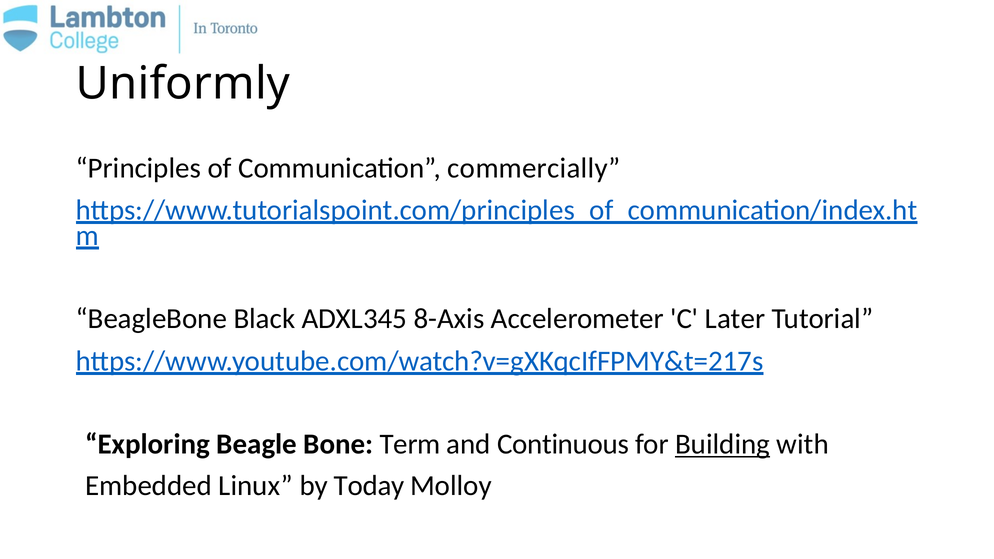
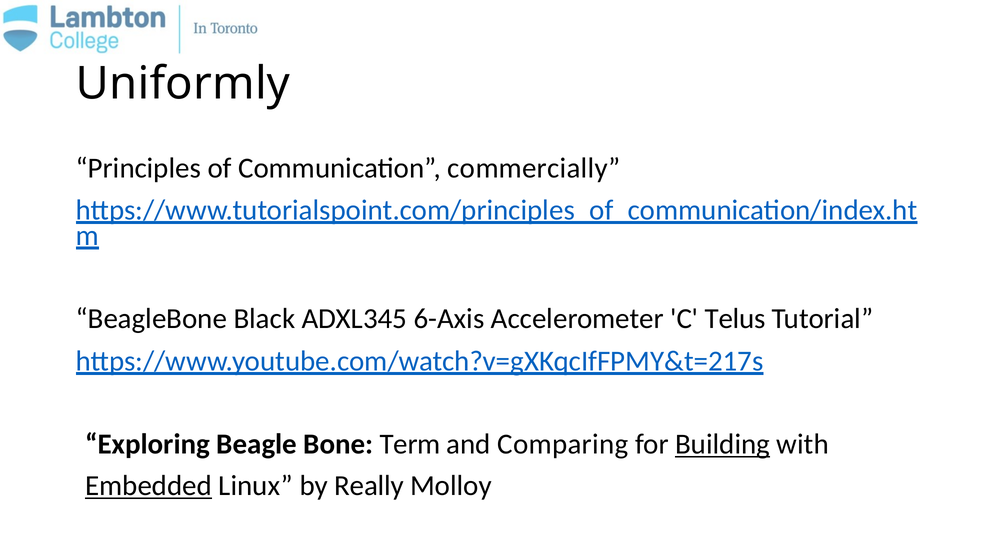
8-Axis: 8-Axis -> 6-Axis
Later: Later -> Telus
Continuous: Continuous -> Comparing
Embedded underline: none -> present
Today: Today -> Really
